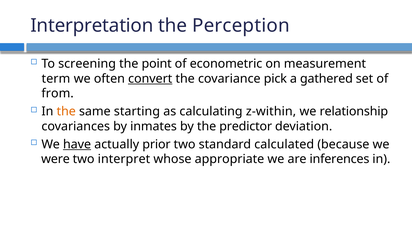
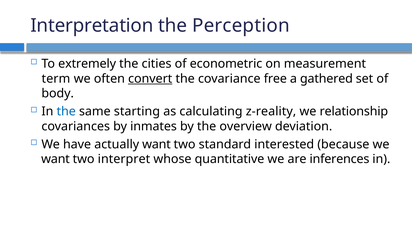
screening: screening -> extremely
point: point -> cities
pick: pick -> free
from: from -> body
the at (66, 112) colour: orange -> blue
z-within: z-within -> z-reality
predictor: predictor -> overview
have underline: present -> none
actually prior: prior -> want
calculated: calculated -> interested
were at (56, 160): were -> want
appropriate: appropriate -> quantitative
